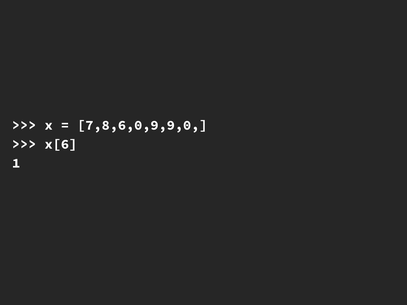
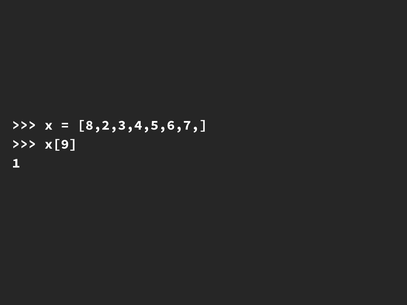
7,8,6,0,9,9,0: 7,8,6,0,9,9,0 -> 8,2,3,4,5,6,7
x[6: x[6 -> x[9
